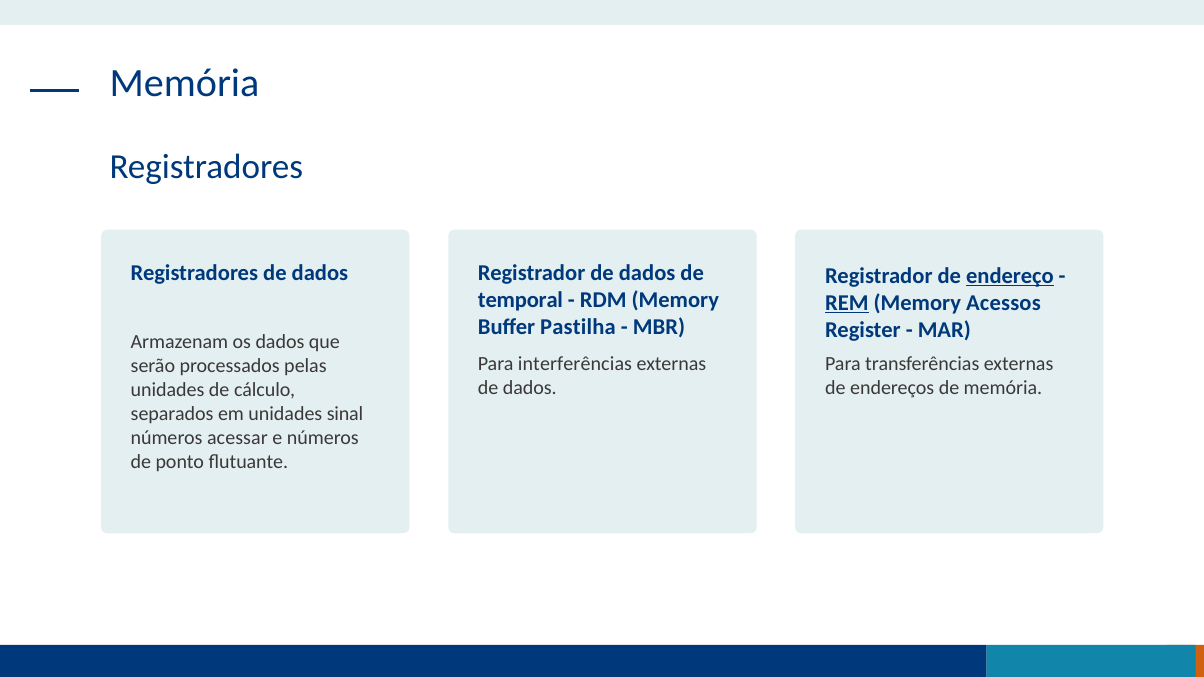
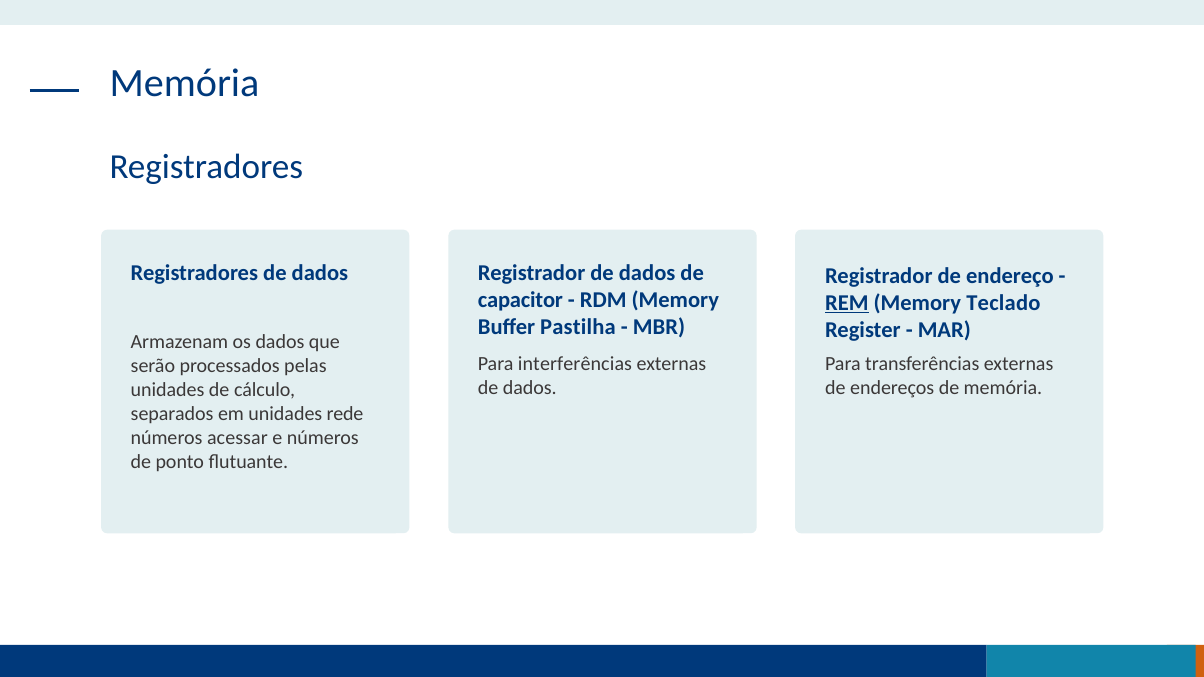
endereço underline: present -> none
temporal: temporal -> capacitor
Acessos: Acessos -> Teclado
sinal: sinal -> rede
